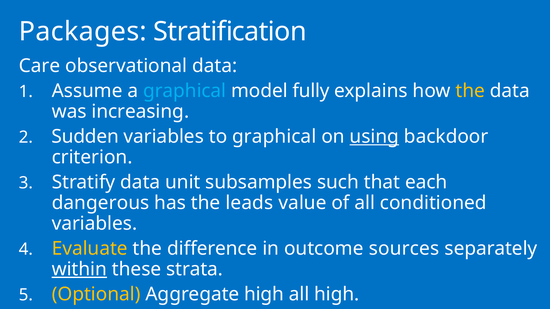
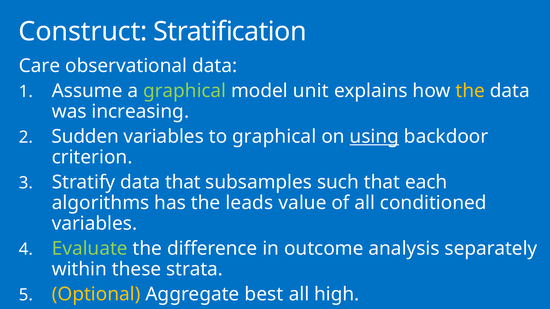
Packages: Packages -> Construct
graphical at (185, 91) colour: light blue -> light green
fully: fully -> unit
data unit: unit -> that
dangerous: dangerous -> algorithms
Evaluate colour: yellow -> light green
sources: sources -> analysis
within underline: present -> none
Aggregate high: high -> best
